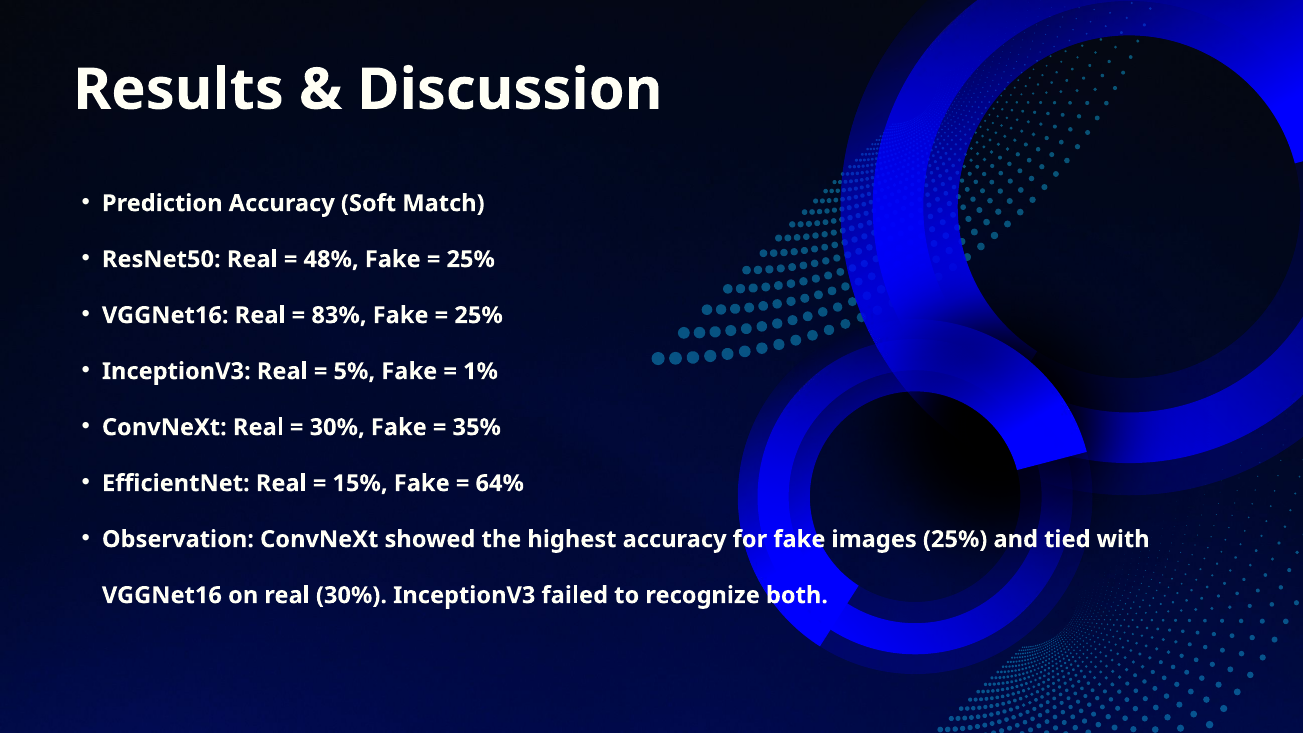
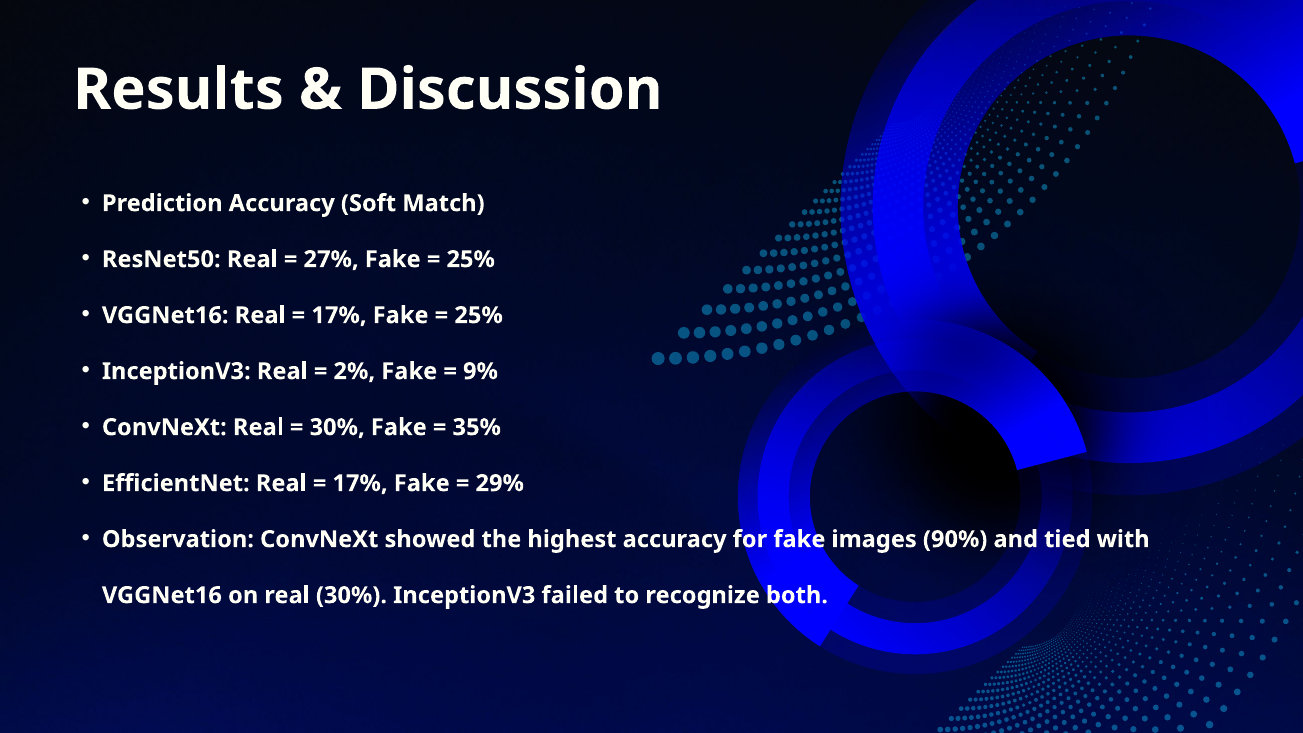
48%: 48% -> 27%
83% at (339, 315): 83% -> 17%
5%: 5% -> 2%
1%: 1% -> 9%
15% at (360, 483): 15% -> 17%
64%: 64% -> 29%
images 25%: 25% -> 90%
